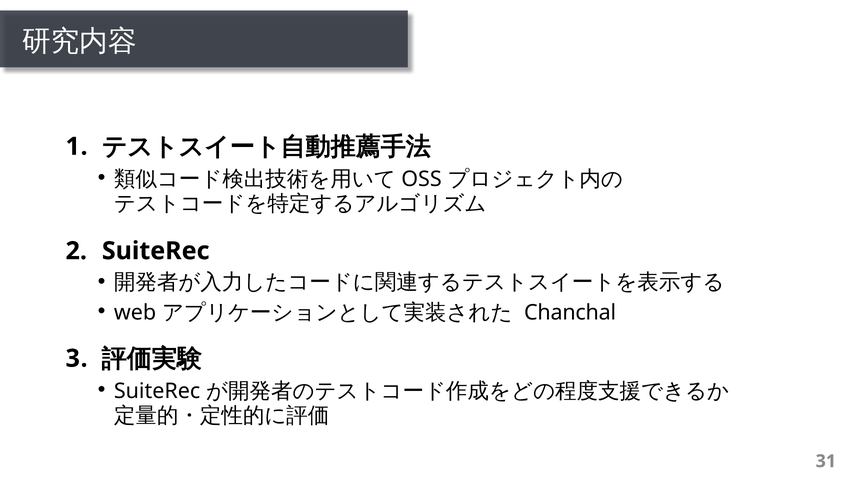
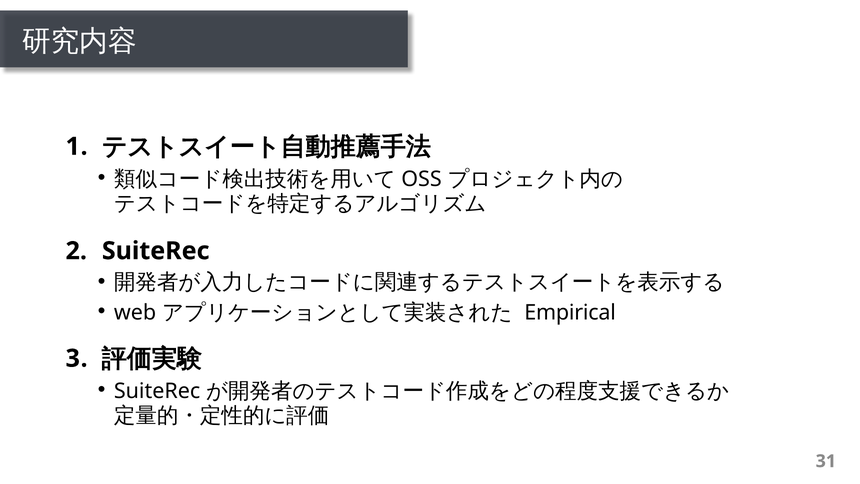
Chanchal: Chanchal -> Empirical
